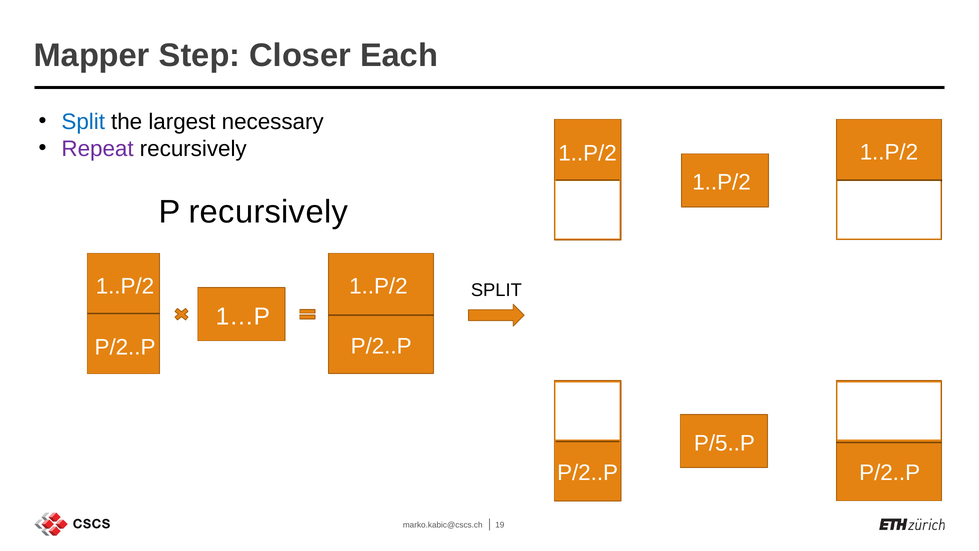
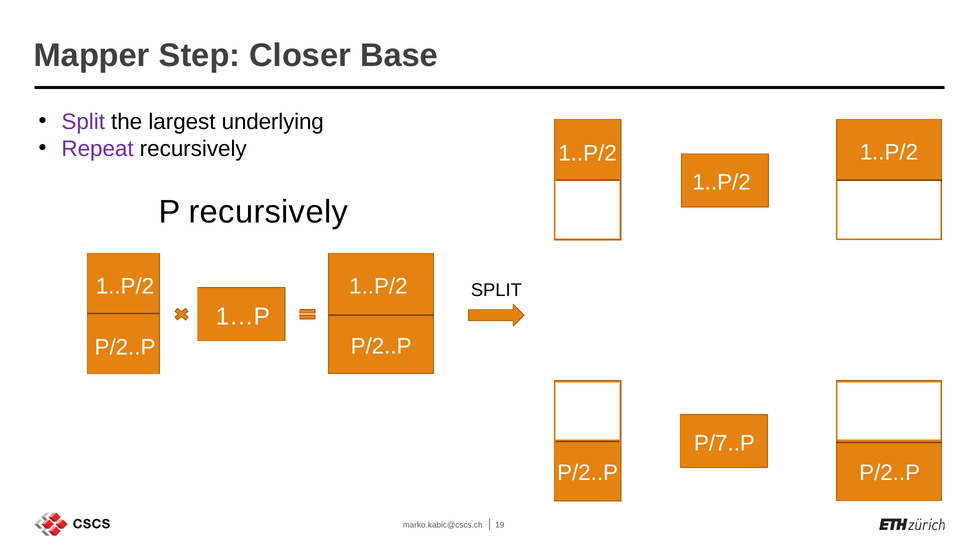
Each: Each -> Base
Split at (83, 122) colour: blue -> purple
necessary: necessary -> underlying
P/5..P: P/5..P -> P/7..P
